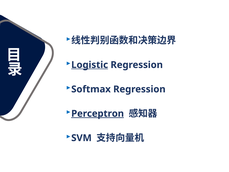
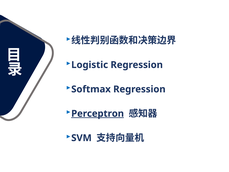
Logistic underline: present -> none
